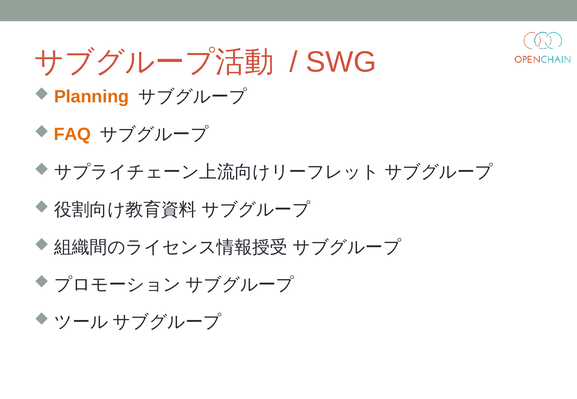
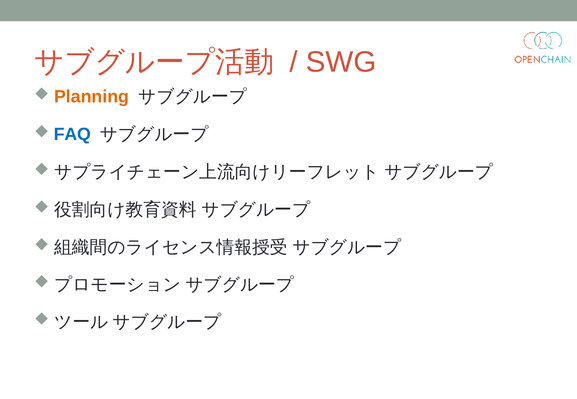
FAQ colour: orange -> blue
